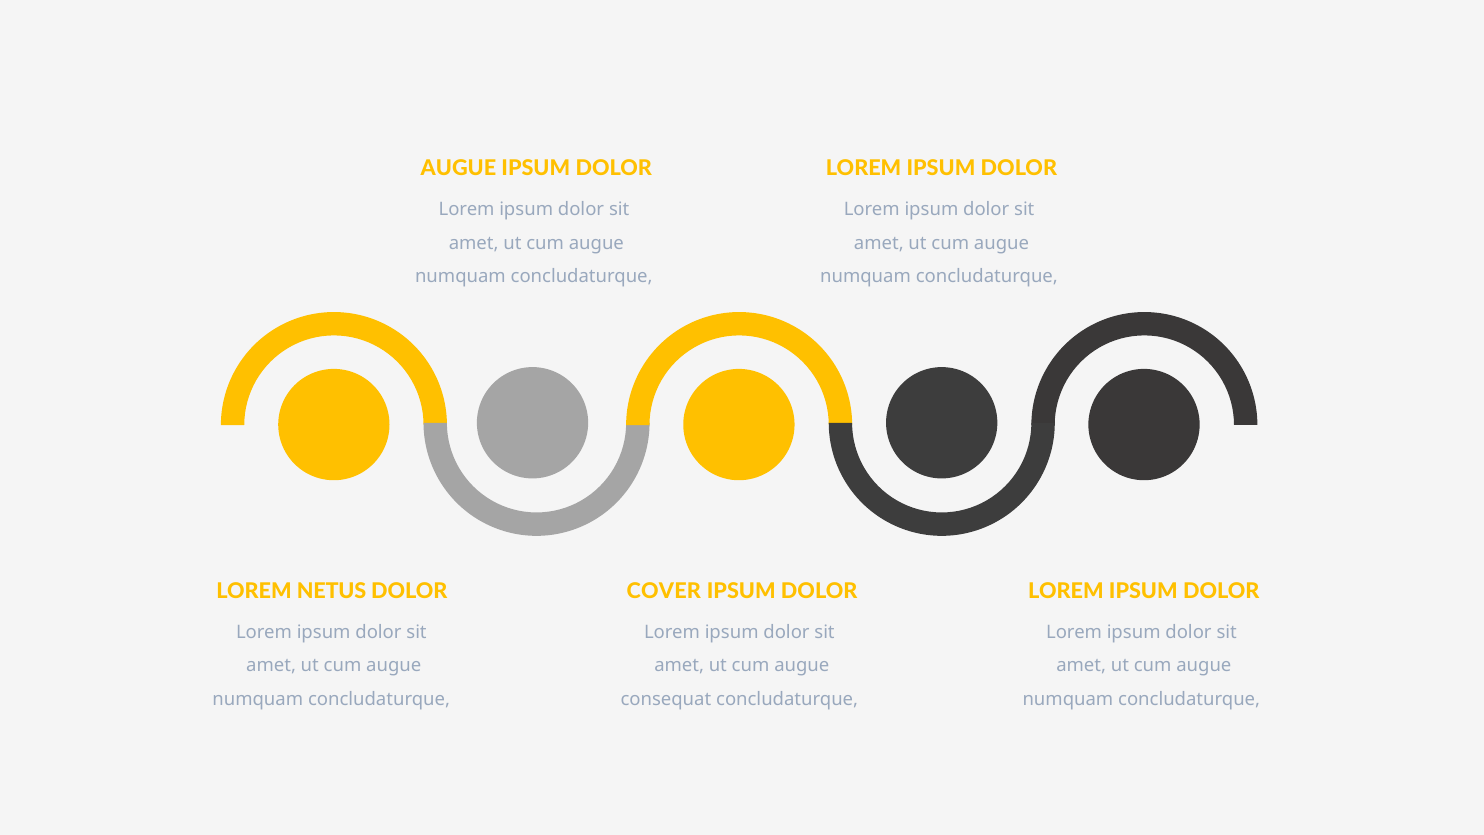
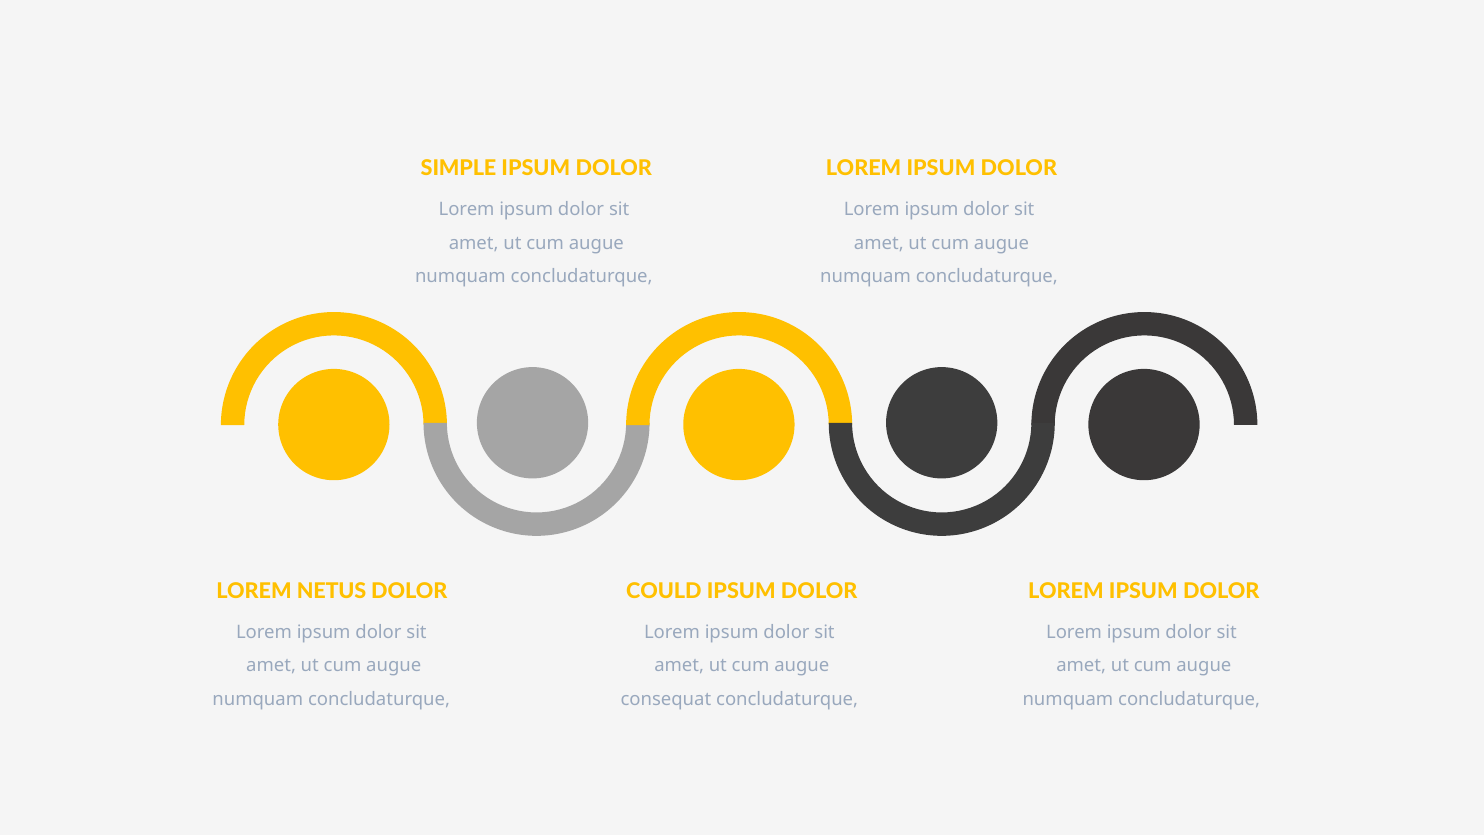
AUGUE at (458, 169): AUGUE -> SIMPLE
COVER: COVER -> COULD
